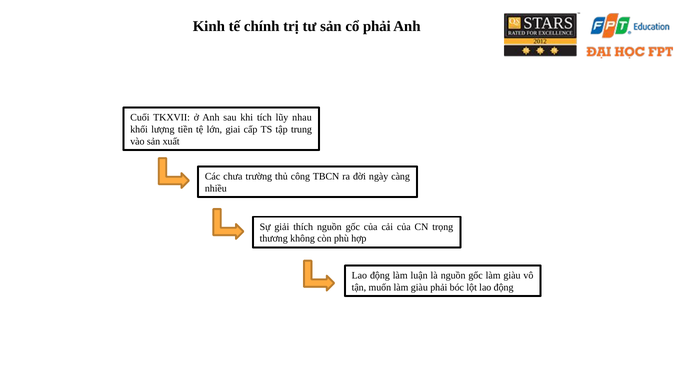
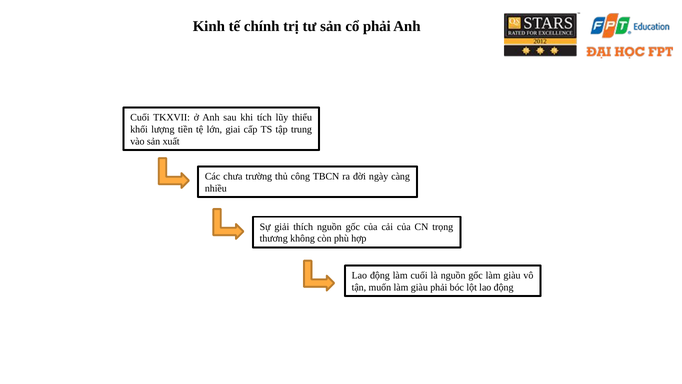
nhau: nhau -> thiểu
làm luận: luận -> cuối
